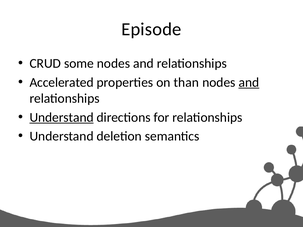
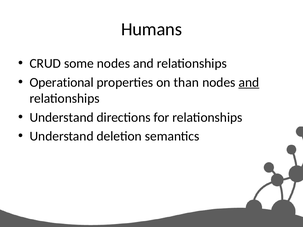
Episode: Episode -> Humans
Accelerated: Accelerated -> Operational
Understand at (62, 117) underline: present -> none
